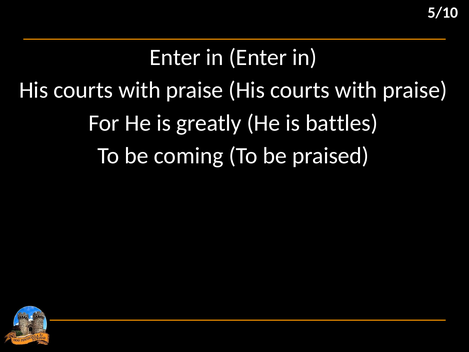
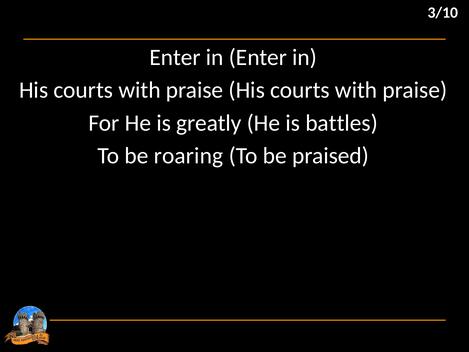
5/10: 5/10 -> 3/10
coming: coming -> roaring
